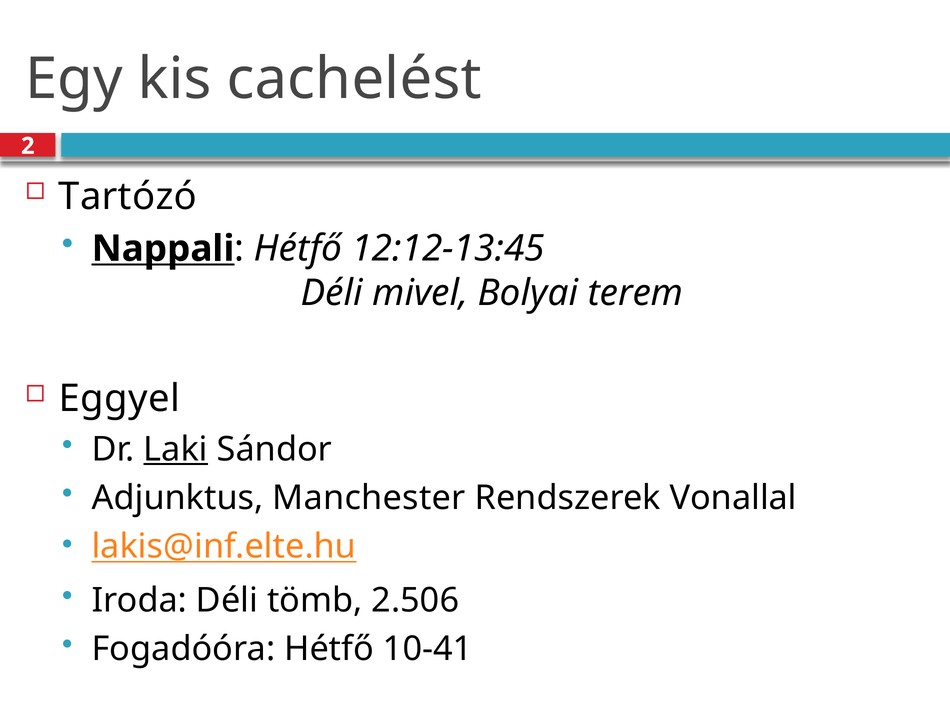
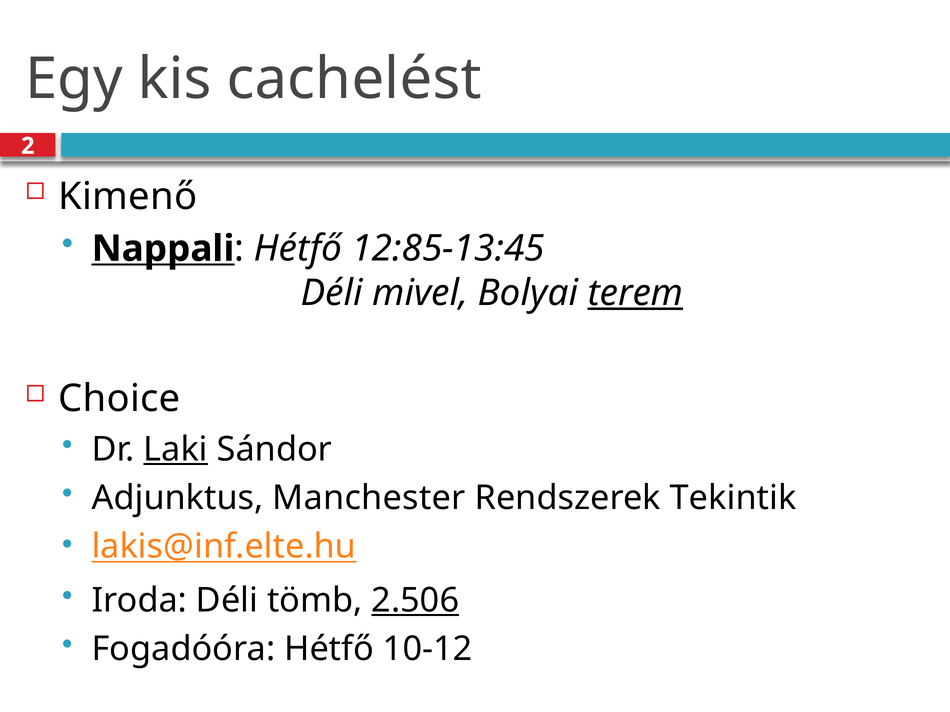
Tartózó: Tartózó -> Kimenő
12:12-13:45: 12:12-13:45 -> 12:85-13:45
terem underline: none -> present
Eggyel: Eggyel -> Choice
Vonallal: Vonallal -> Tekintik
2.506 underline: none -> present
10-41: 10-41 -> 10-12
